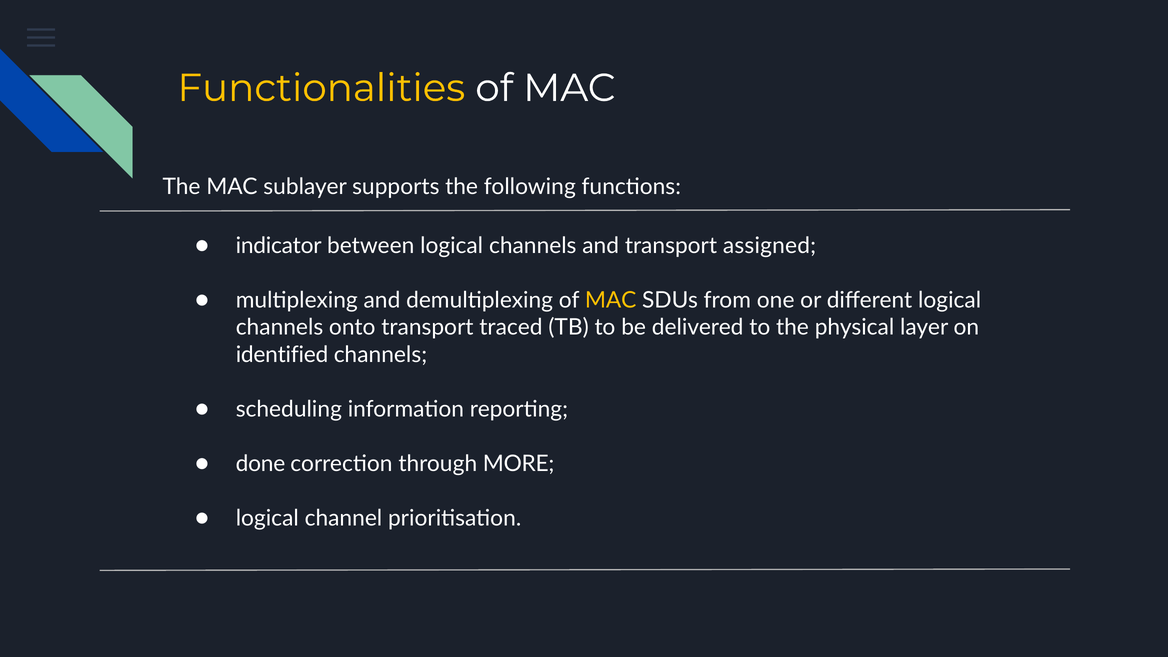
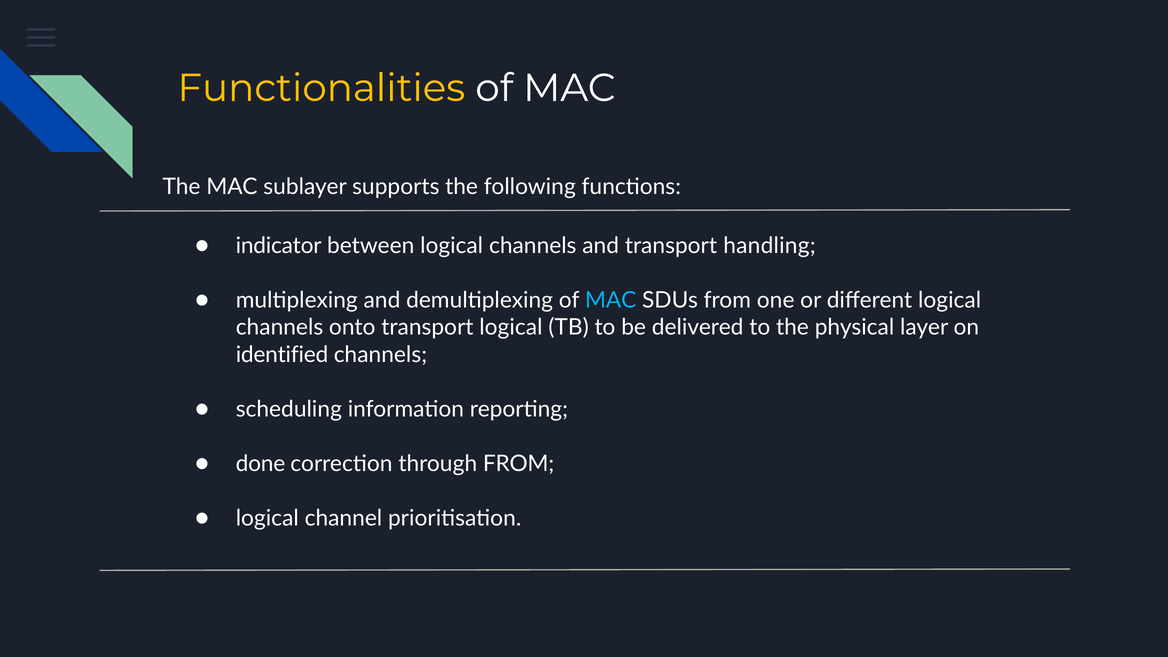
assigned: assigned -> handling
MAC at (611, 300) colour: yellow -> light blue
transport traced: traced -> logical
through MORE: MORE -> FROM
